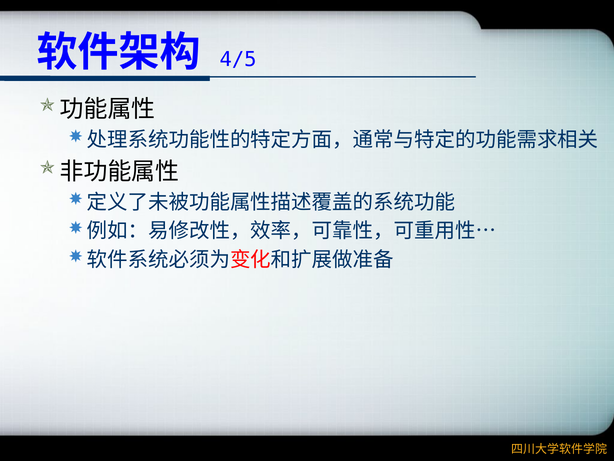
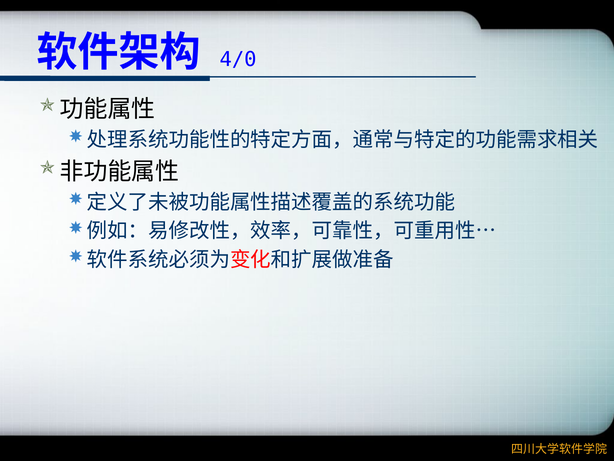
4/5: 4/5 -> 4/0
